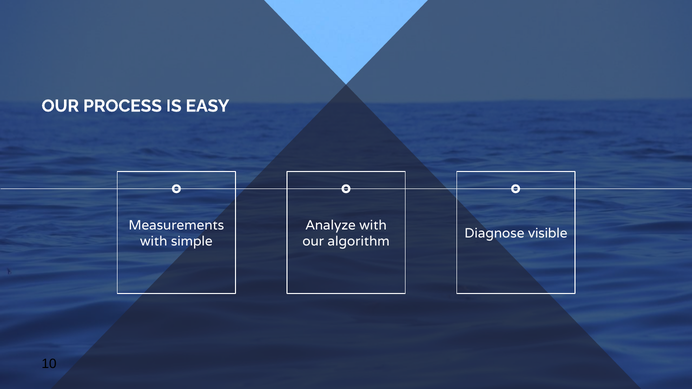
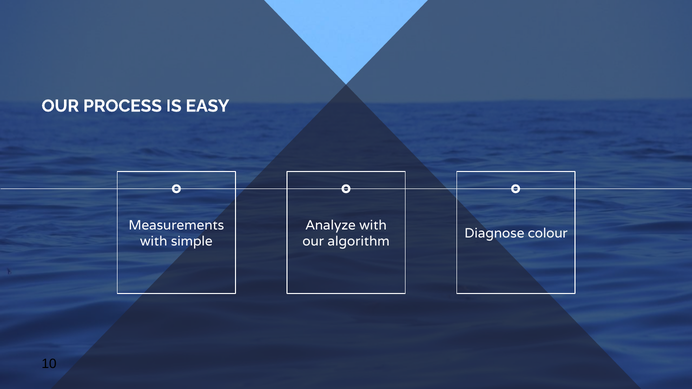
visible: visible -> colour
